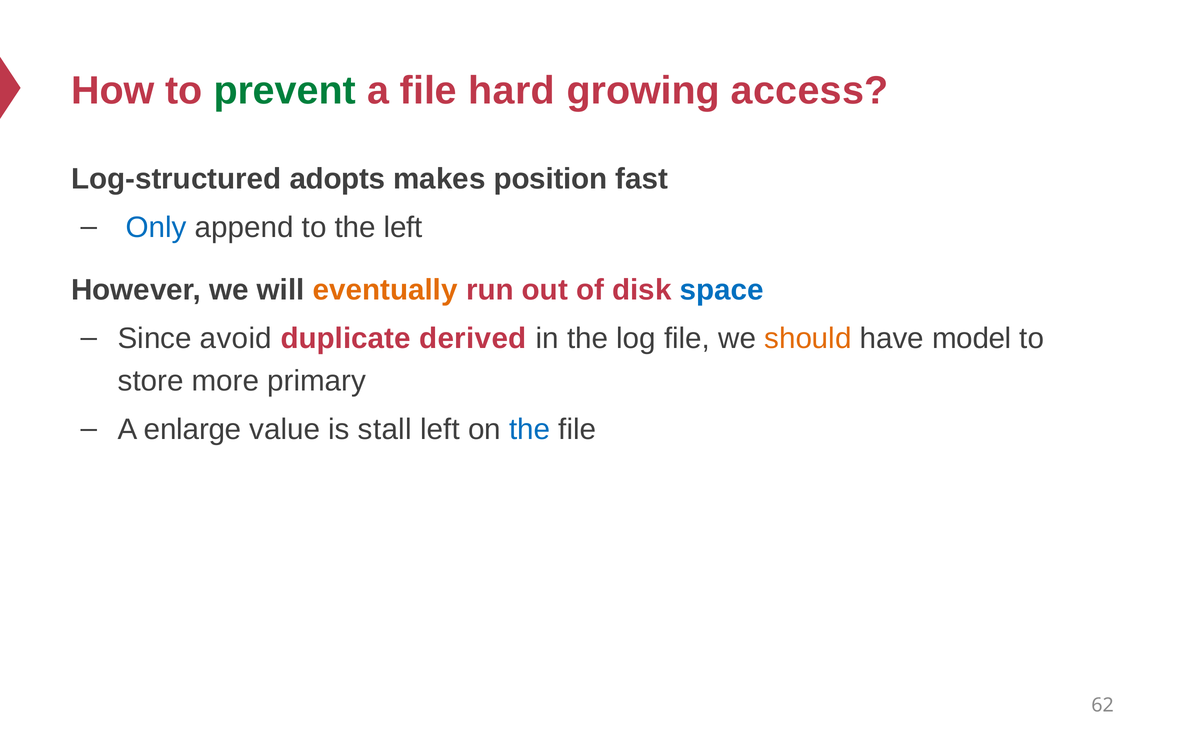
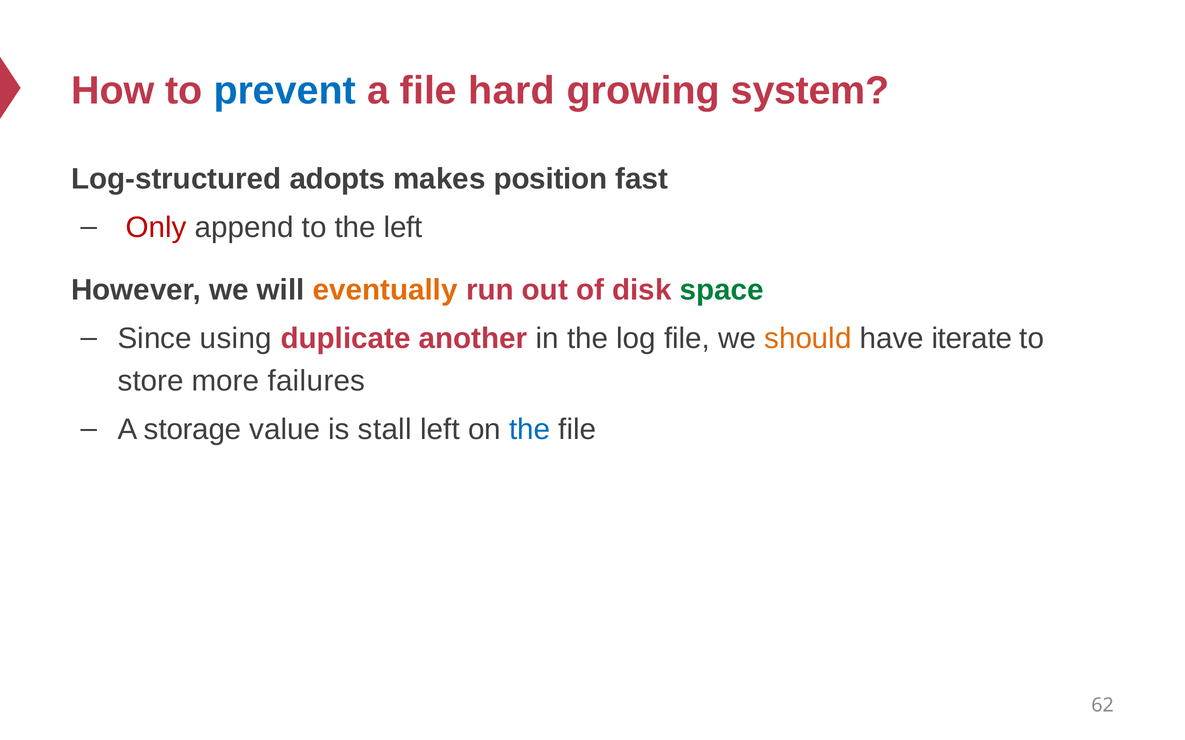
prevent colour: green -> blue
access: access -> system
Only colour: blue -> red
space colour: blue -> green
avoid: avoid -> using
derived: derived -> another
model: model -> iterate
primary: primary -> failures
enlarge: enlarge -> storage
